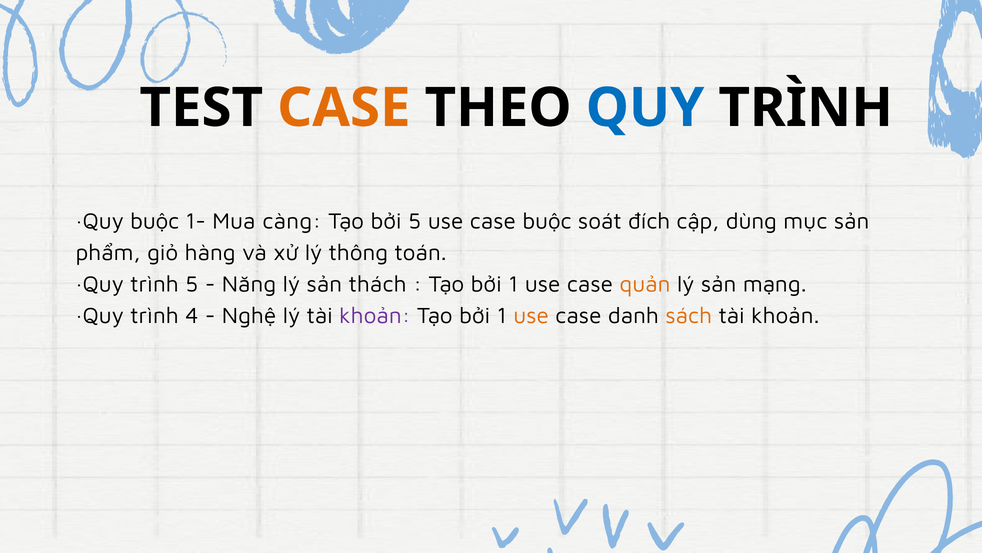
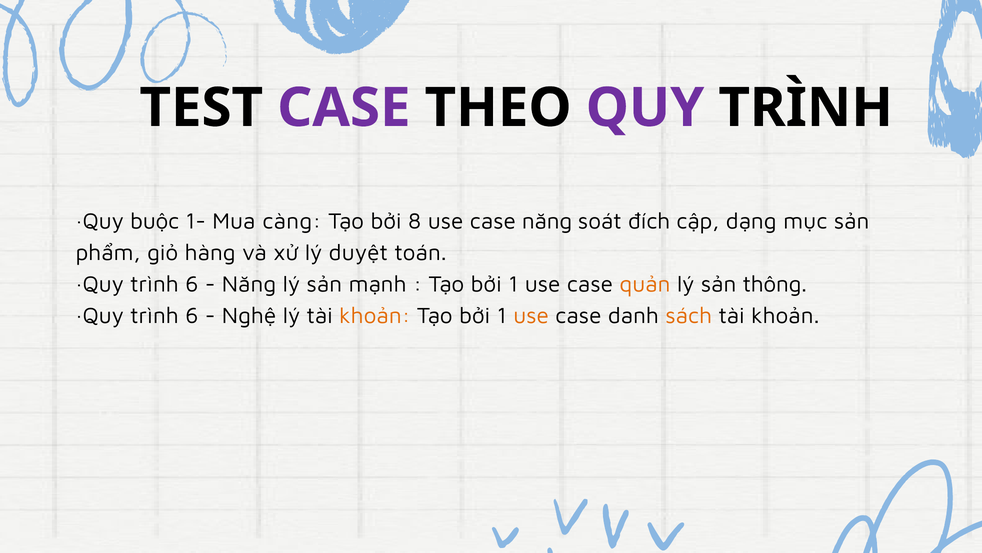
CASE at (344, 108) colour: orange -> purple
QUY colour: blue -> purple
bởi 5: 5 -> 8
case buộc: buộc -> năng
dùng: dùng -> dạng
thông: thông -> duyệt
5 at (192, 284): 5 -> 6
thách: thách -> mạnh
mạng: mạng -> thông
4 at (192, 315): 4 -> 6
khoản at (375, 315) colour: purple -> orange
